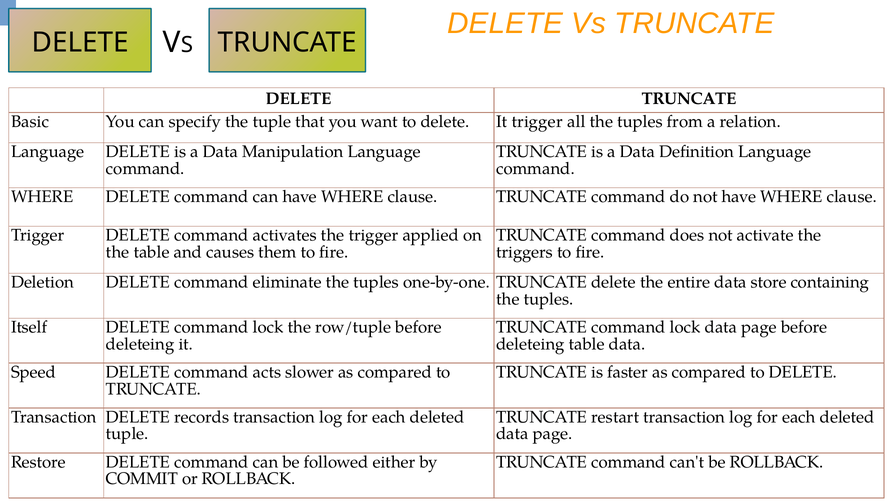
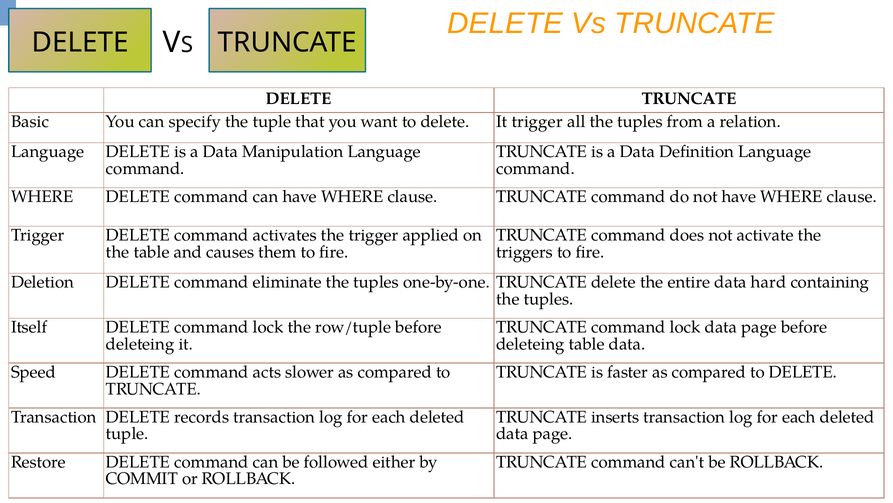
store: store -> hard
restart: restart -> inserts
